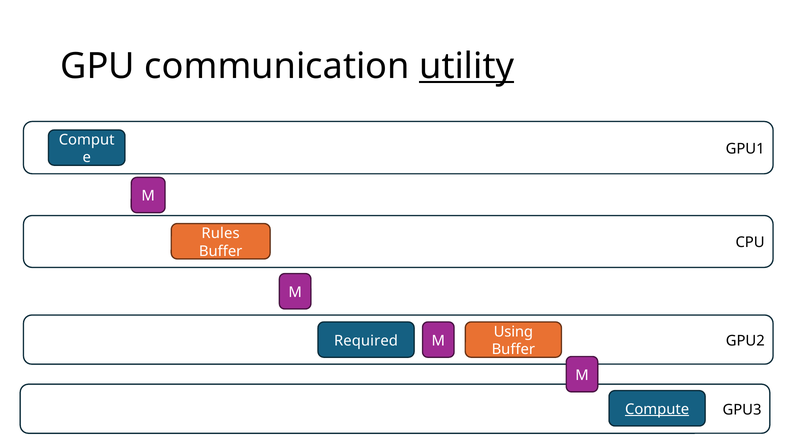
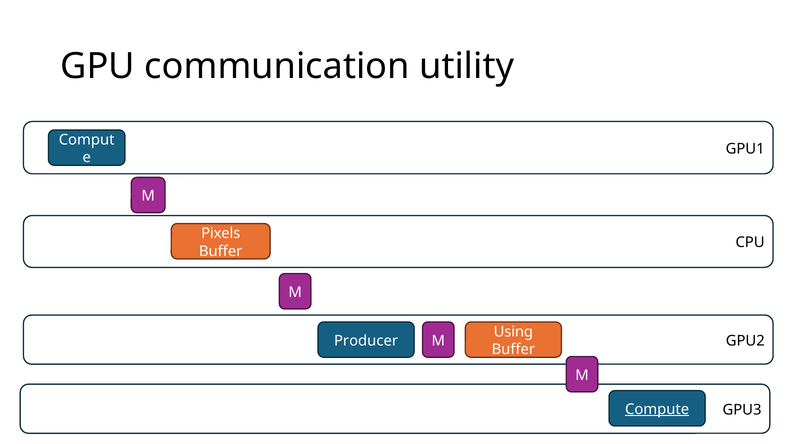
utility underline: present -> none
Rules: Rules -> Pixels
Required: Required -> Producer
